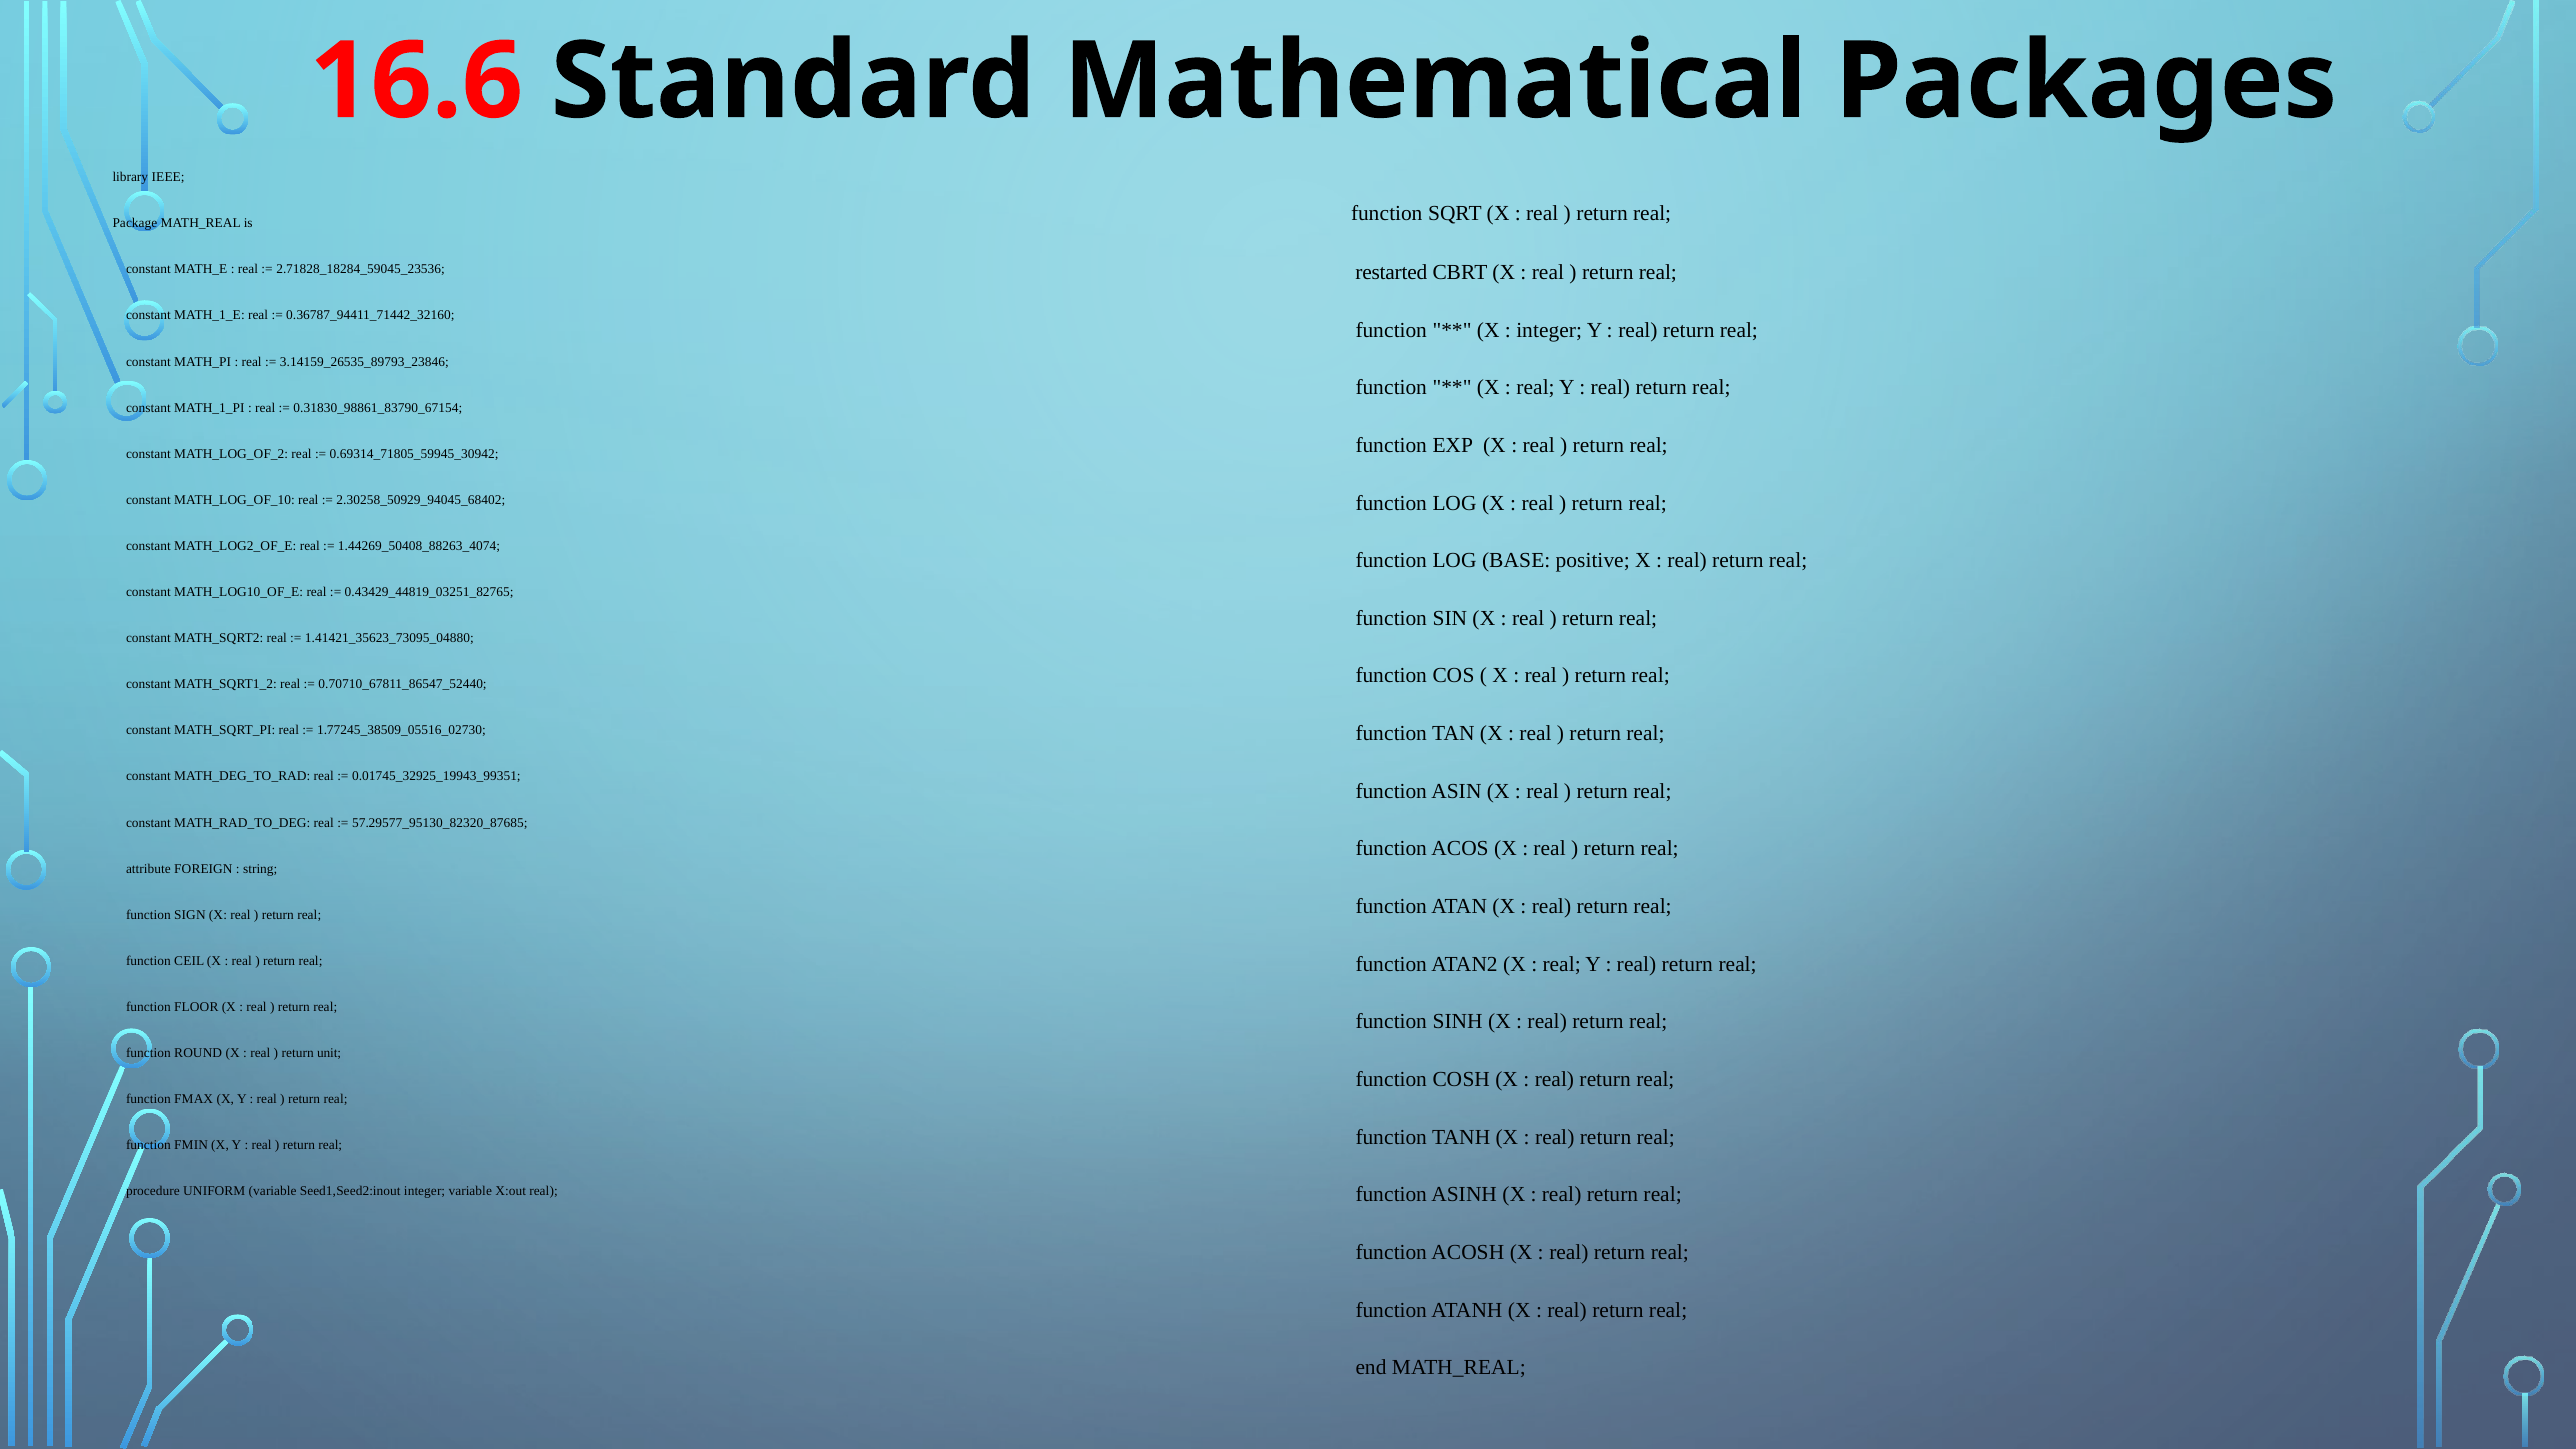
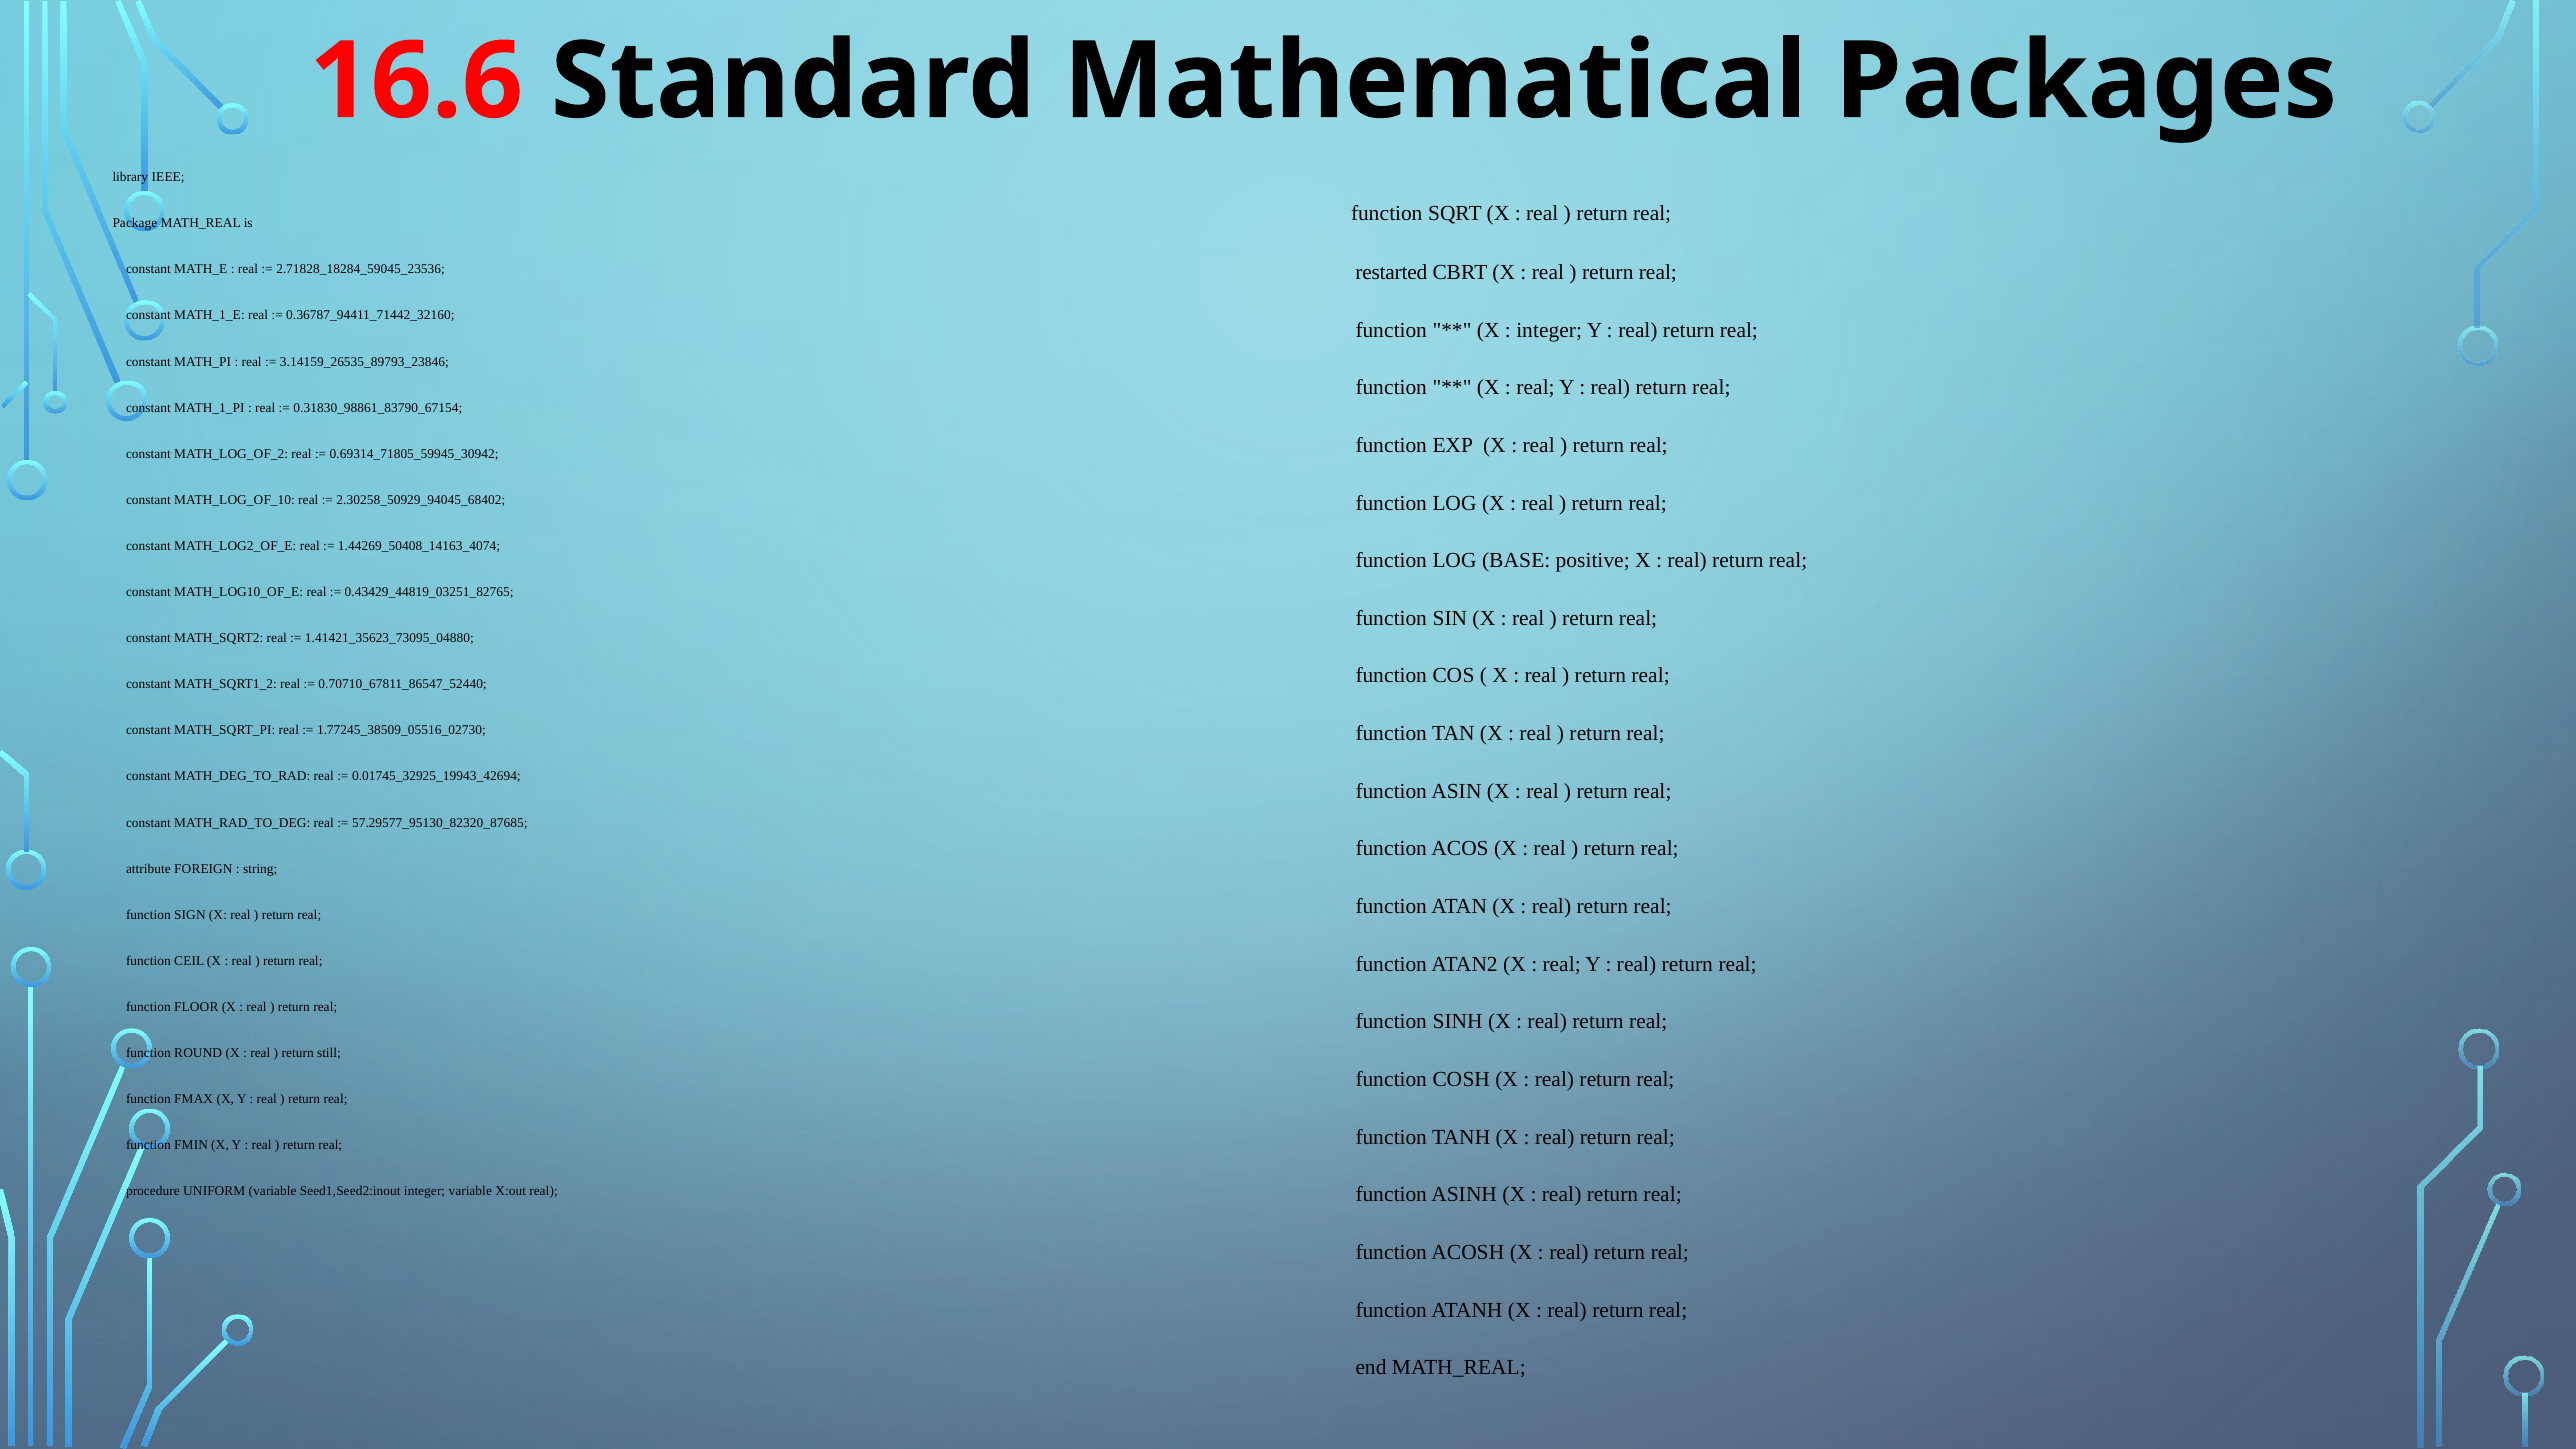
1.44269_50408_88263_4074: 1.44269_50408_88263_4074 -> 1.44269_50408_14163_4074
0.01745_32925_19943_99351: 0.01745_32925_19943_99351 -> 0.01745_32925_19943_42694
unit: unit -> still
